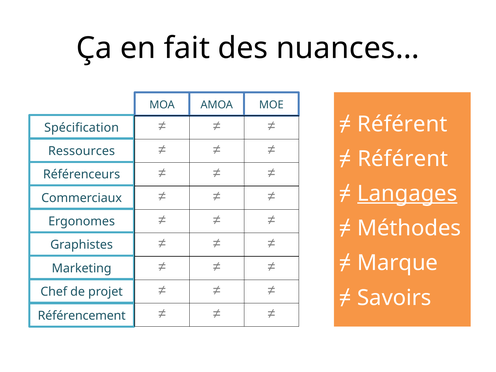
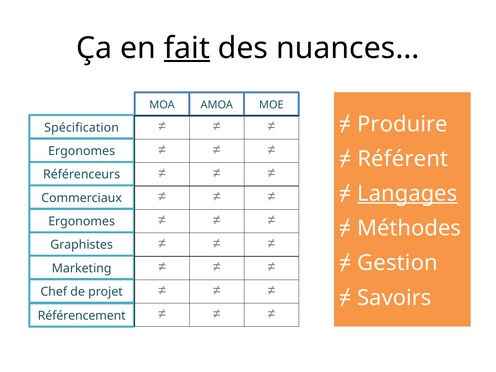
fait underline: none -> present
Référent at (402, 124): Référent -> Produire
Ressources at (82, 151): Ressources -> Ergonomes
Marque: Marque -> Gestion
